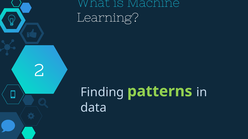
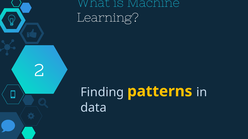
patterns colour: light green -> yellow
